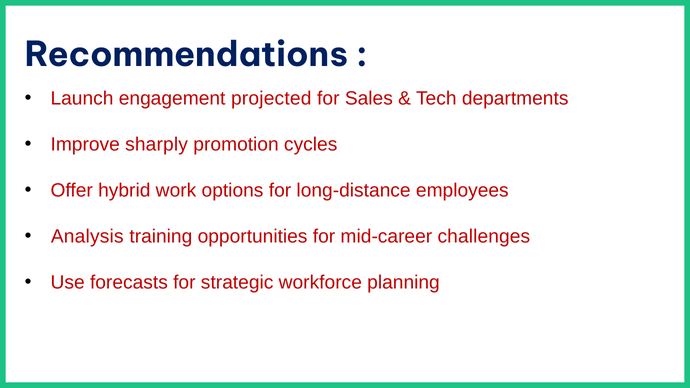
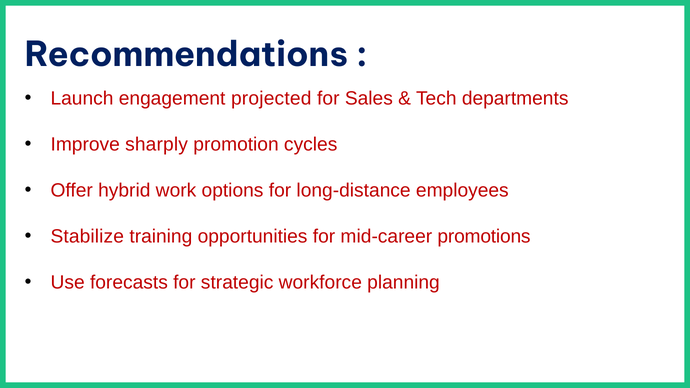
Analysis: Analysis -> Stabilize
challenges: challenges -> promotions
